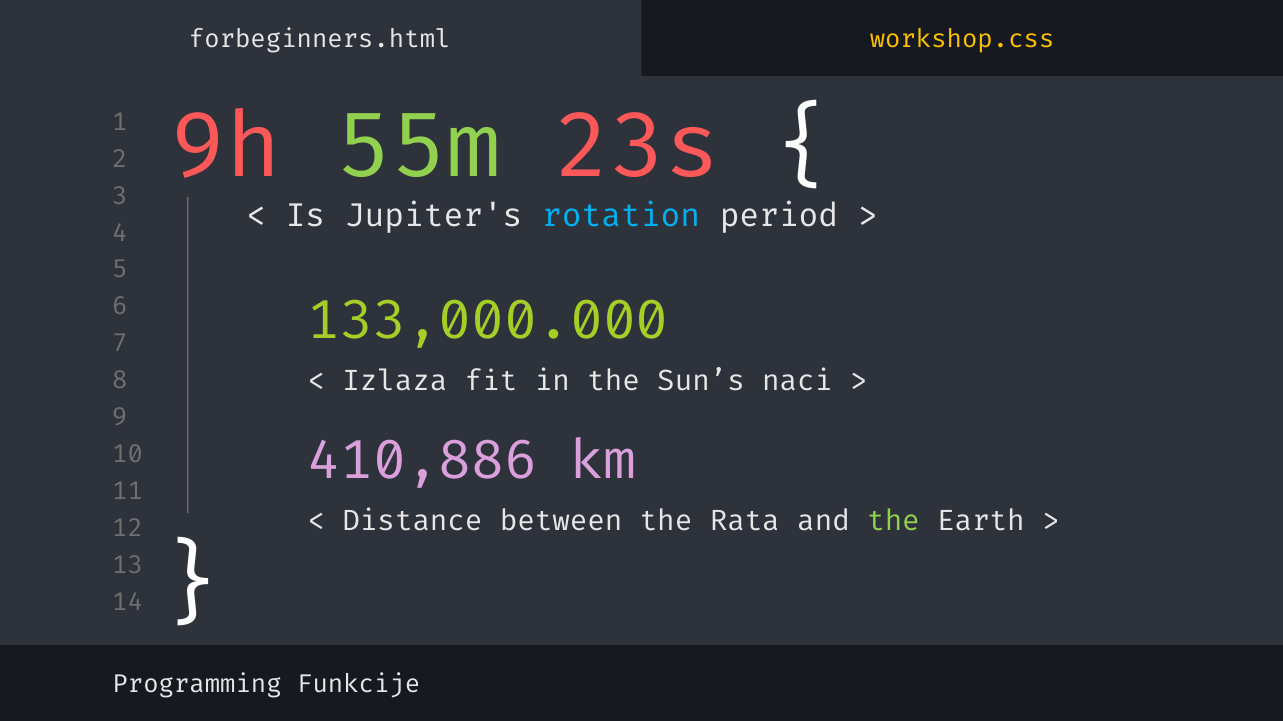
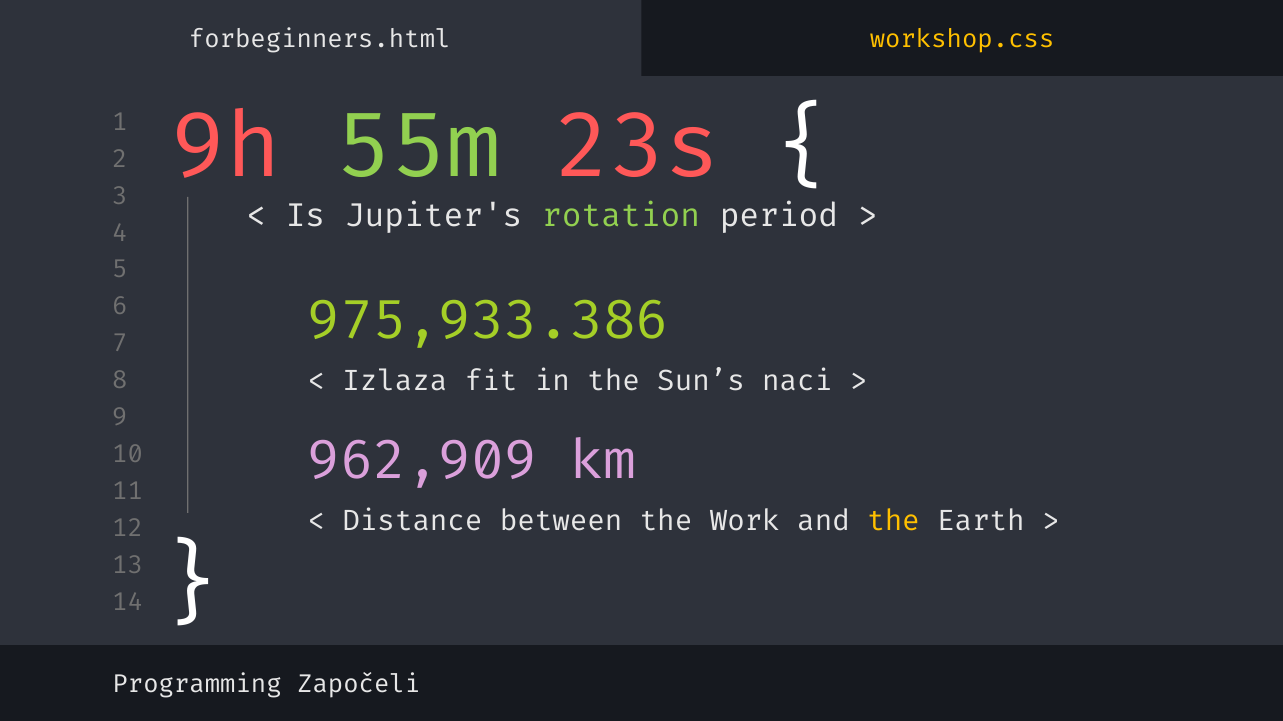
rotation colour: light blue -> light green
133,000.000: 133,000.000 -> 975,933.386
410,886: 410,886 -> 962,909
Rata: Rata -> Work
the at (894, 522) colour: light green -> yellow
Funkcije: Funkcije -> Započeli
